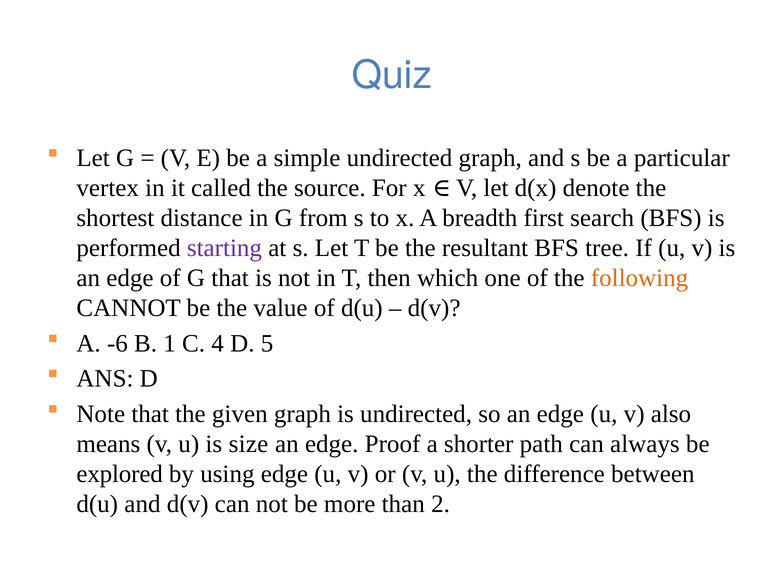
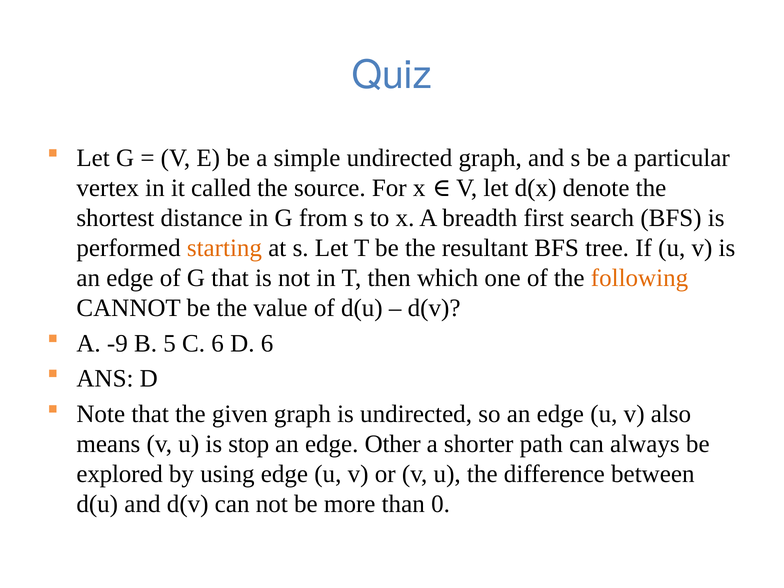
starting colour: purple -> orange
-6: -6 -> -9
1: 1 -> 5
C 4: 4 -> 6
D 5: 5 -> 6
size: size -> stop
Proof: Proof -> Other
2: 2 -> 0
